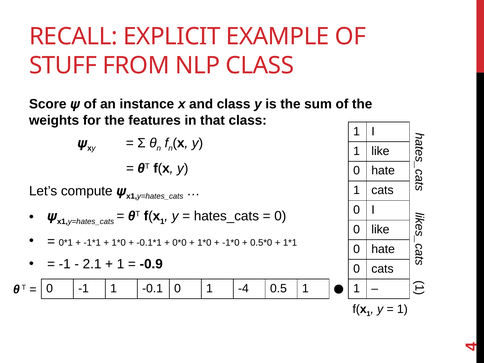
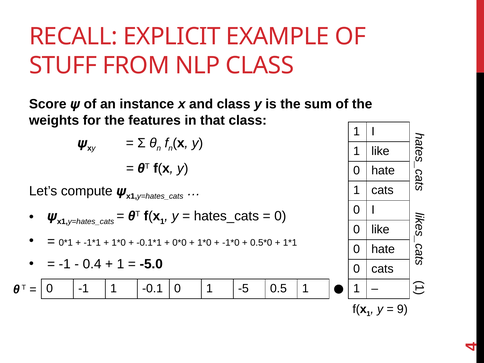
2.1: 2.1 -> 0.4
-0.9: -0.9 -> -5.0
-4: -4 -> -5
1 at (402, 309): 1 -> 9
